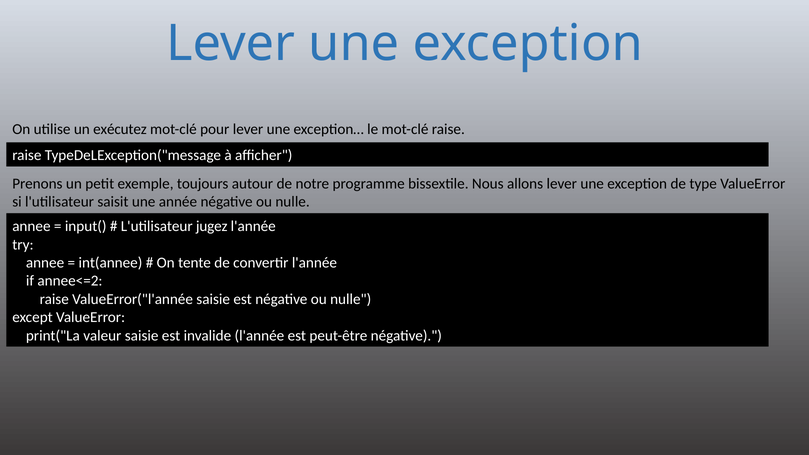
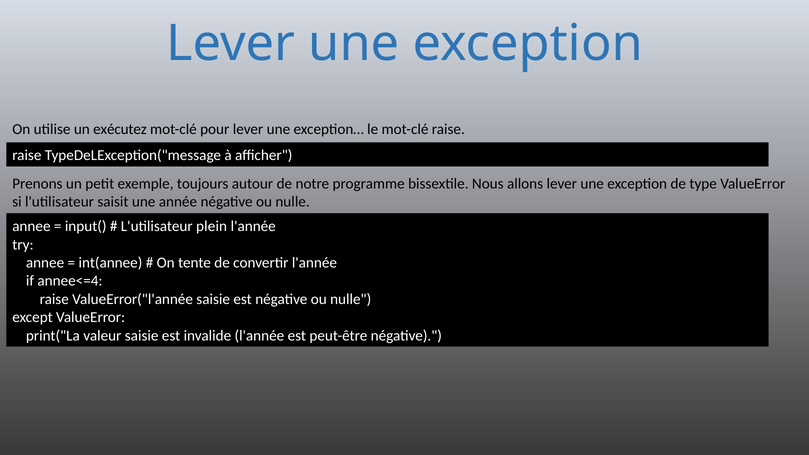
jugez: jugez -> plein
annee<=2: annee<=2 -> annee<=4
